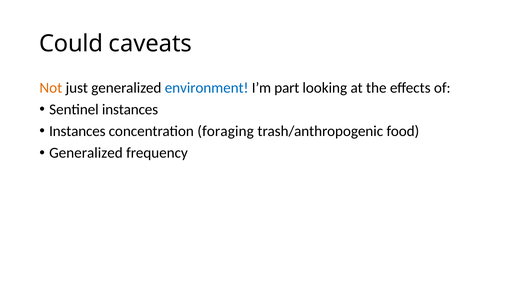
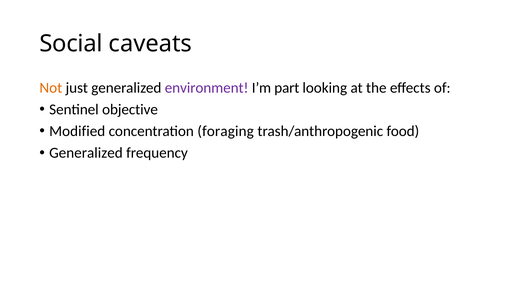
Could: Could -> Social
environment colour: blue -> purple
Sentinel instances: instances -> objective
Instances at (77, 131): Instances -> Modified
